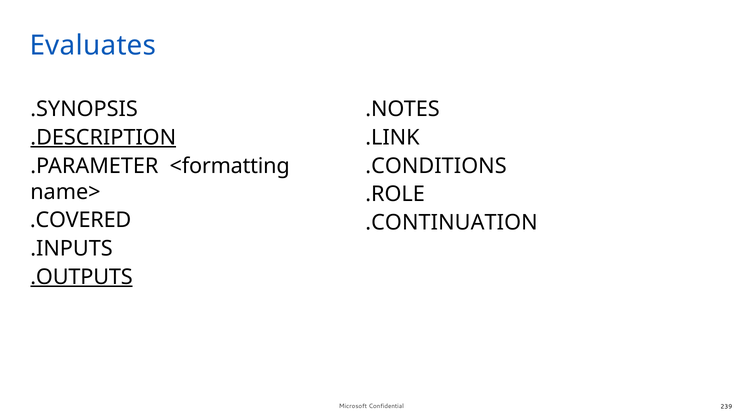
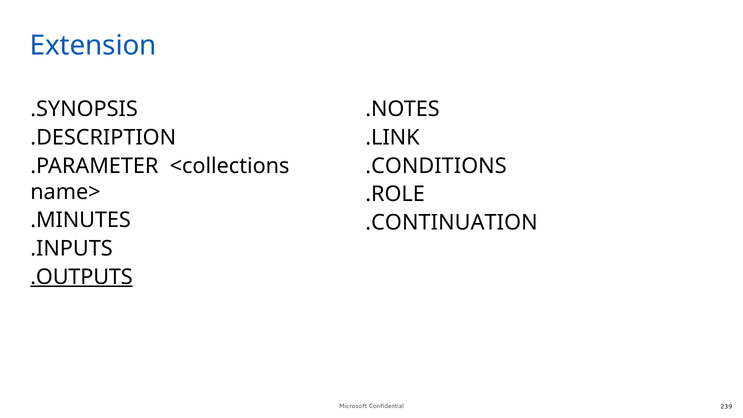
Evaluates: Evaluates -> Extension
.DESCRIPTION underline: present -> none
<formatting: <formatting -> <collections
.COVERED: .COVERED -> .MINUTES
